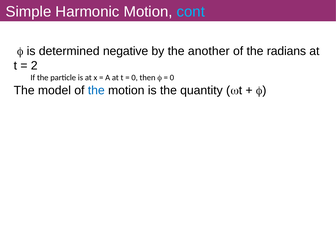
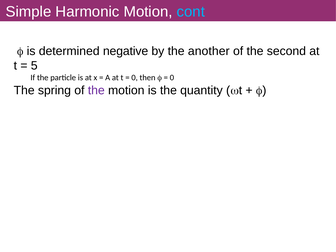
radians: radians -> second
2: 2 -> 5
model: model -> spring
the at (96, 90) colour: blue -> purple
